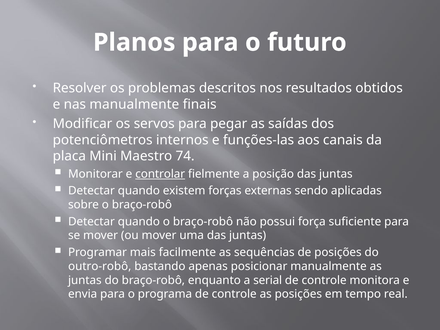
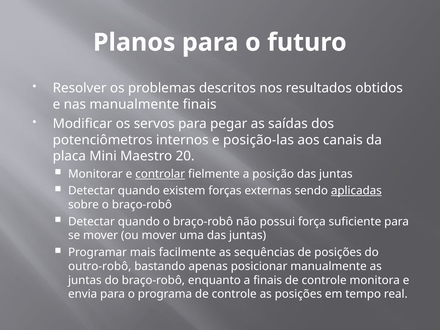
funções-las: funções-las -> posição-las
74: 74 -> 20
aplicadas underline: none -> present
a serial: serial -> finais
